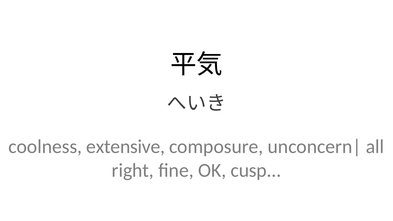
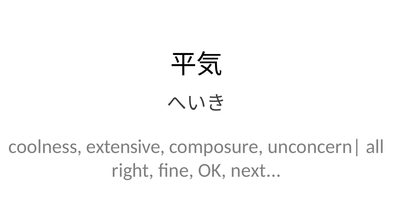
cusp: cusp -> next
